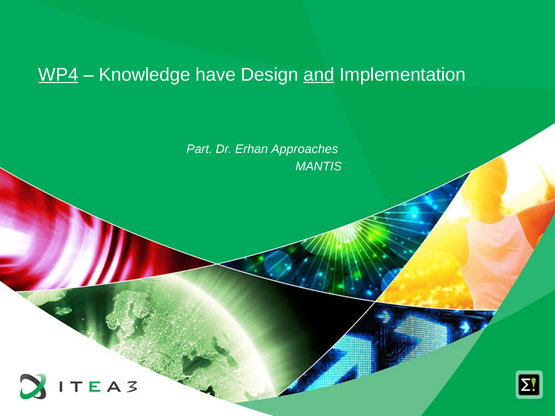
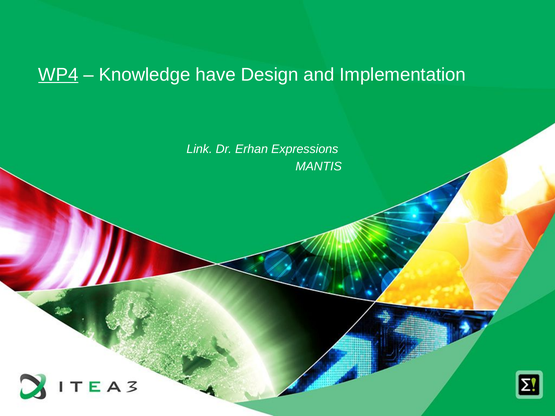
and underline: present -> none
Part: Part -> Link
Approaches: Approaches -> Expressions
